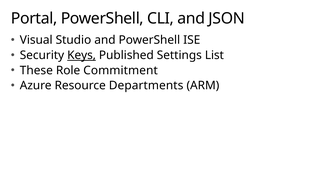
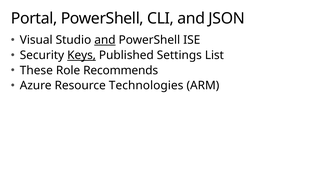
and at (105, 40) underline: none -> present
Commitment: Commitment -> Recommends
Departments: Departments -> Technologies
